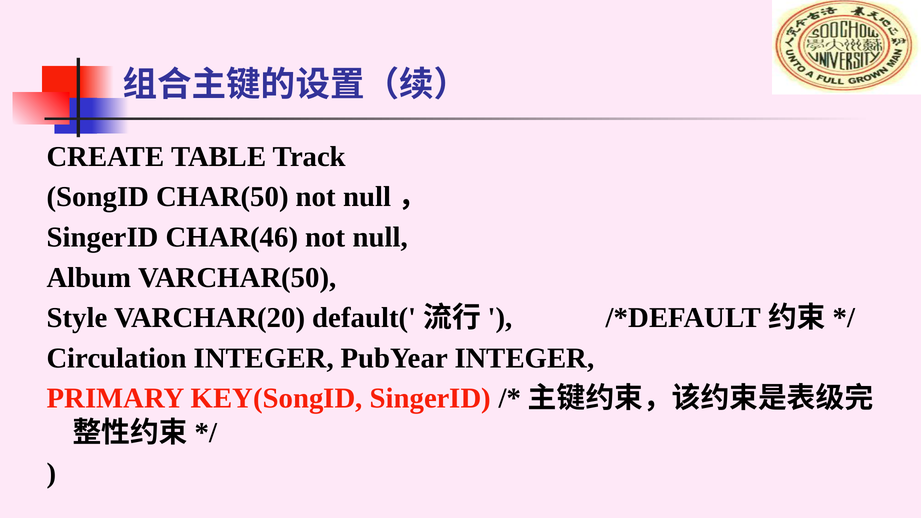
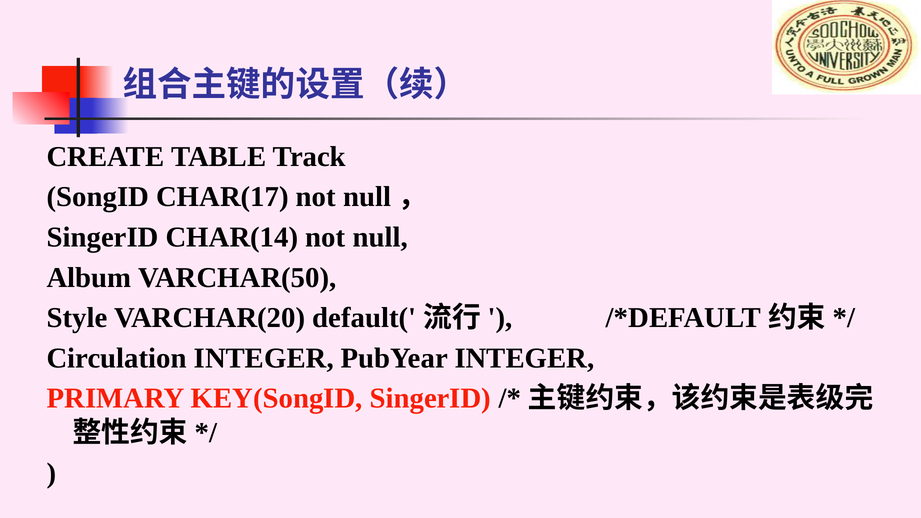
CHAR(50: CHAR(50 -> CHAR(17
CHAR(46: CHAR(46 -> CHAR(14
